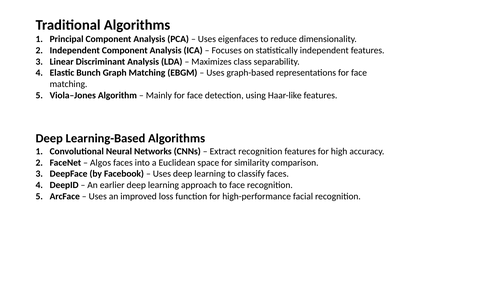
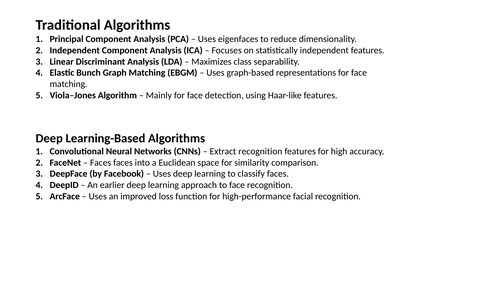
Algos at (101, 162): Algos -> Faces
